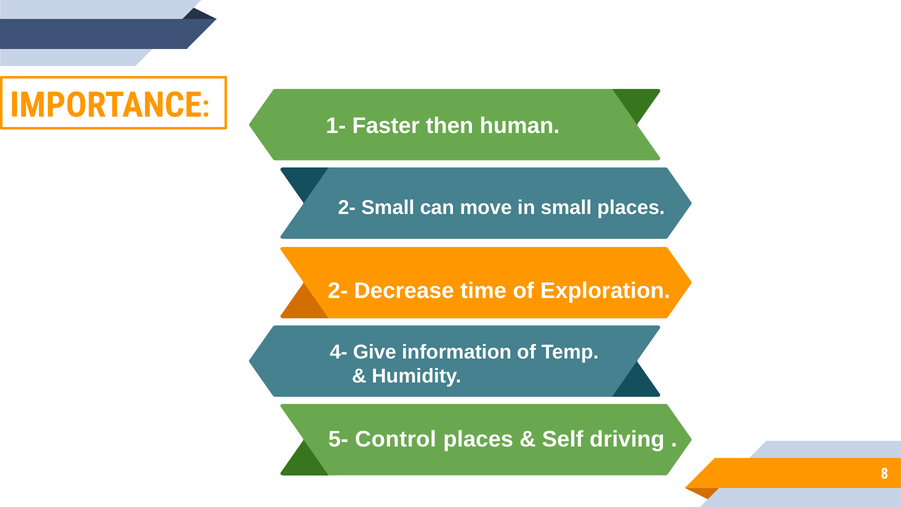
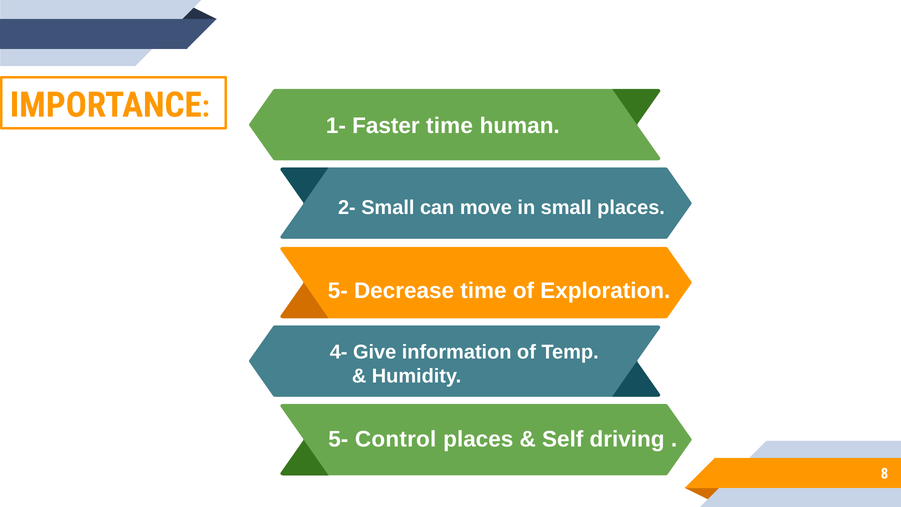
Faster then: then -> time
2- at (338, 291): 2- -> 5-
